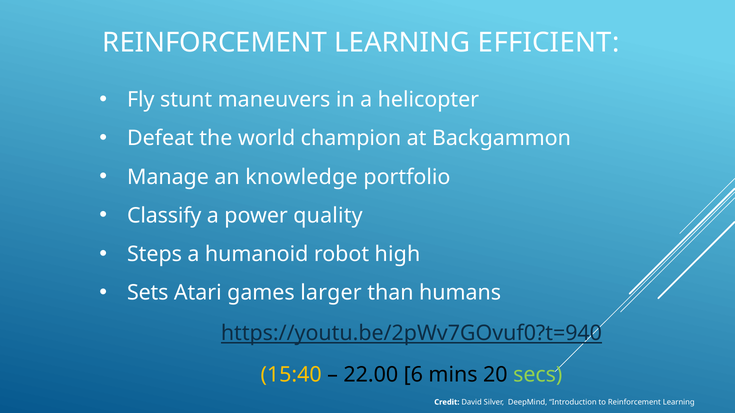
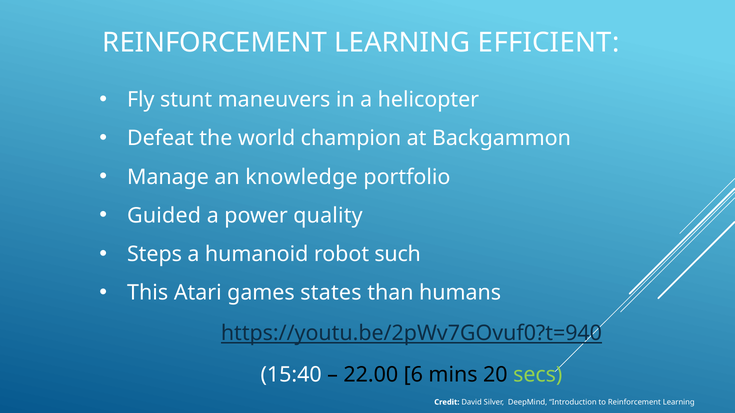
Classify: Classify -> Guided
high: high -> such
Sets: Sets -> This
larger: larger -> states
15:40 colour: yellow -> white
